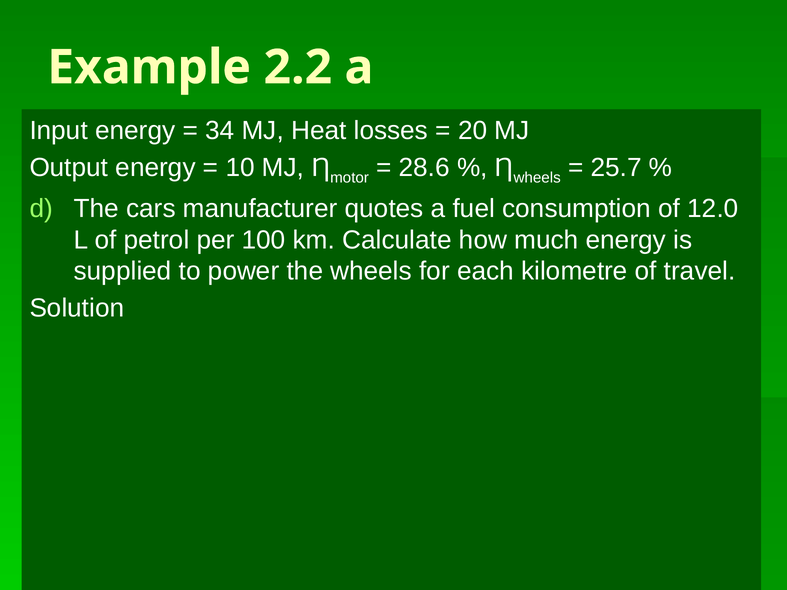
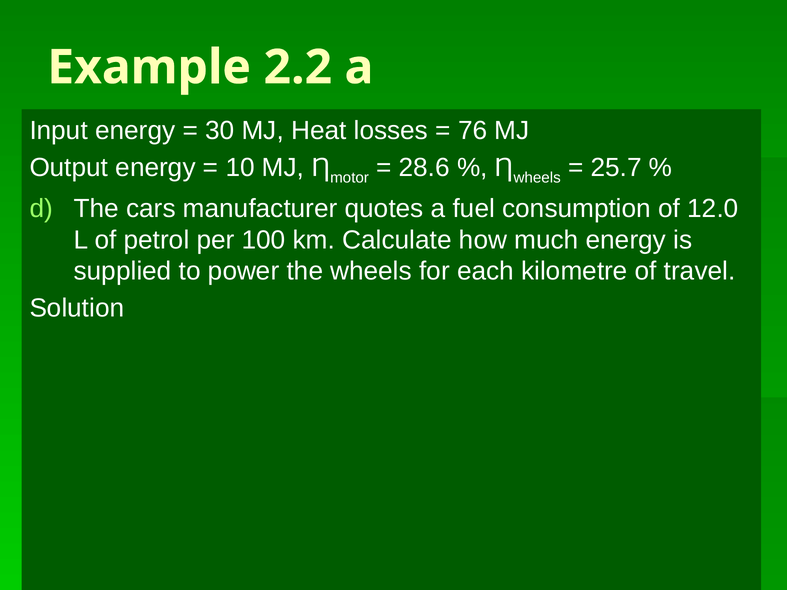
34: 34 -> 30
20: 20 -> 76
